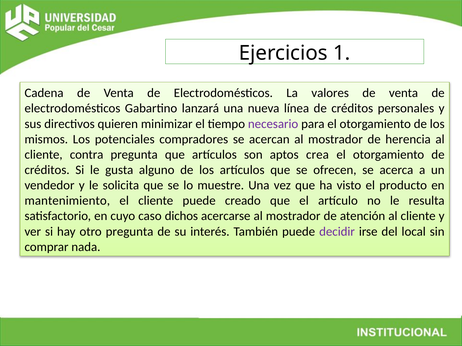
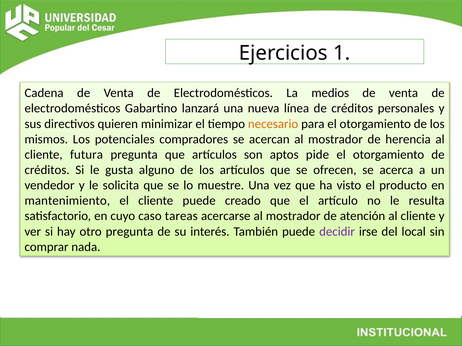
valores: valores -> medios
necesario colour: purple -> orange
contra: contra -> futura
crea: crea -> pide
dichos: dichos -> tareas
